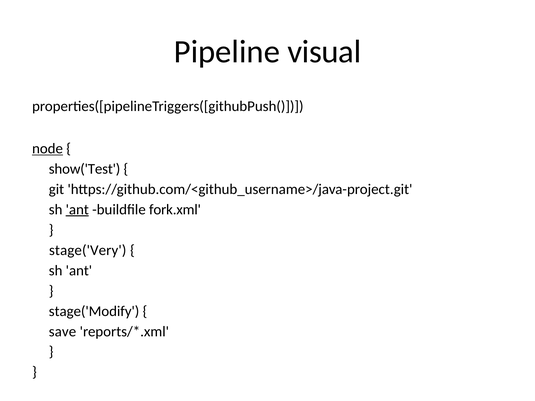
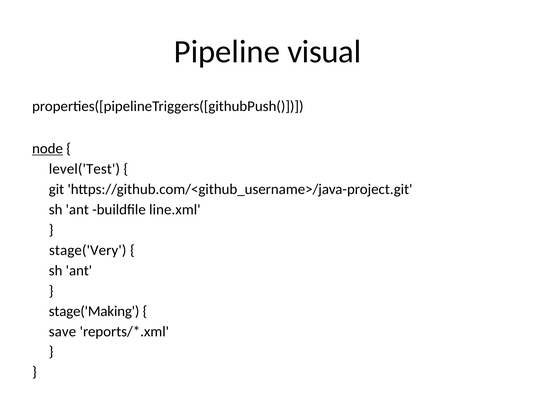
show('Test: show('Test -> level('Test
ant at (77, 210) underline: present -> none
fork.xml: fork.xml -> line.xml
stage('Modify: stage('Modify -> stage('Making
